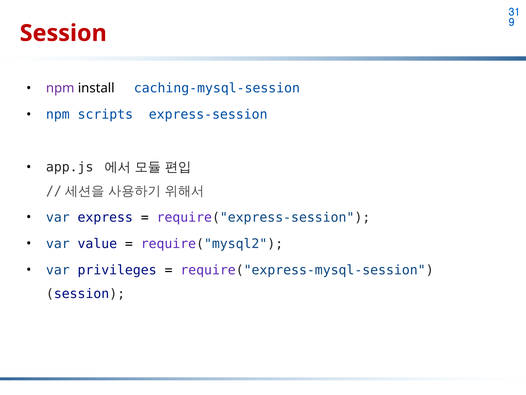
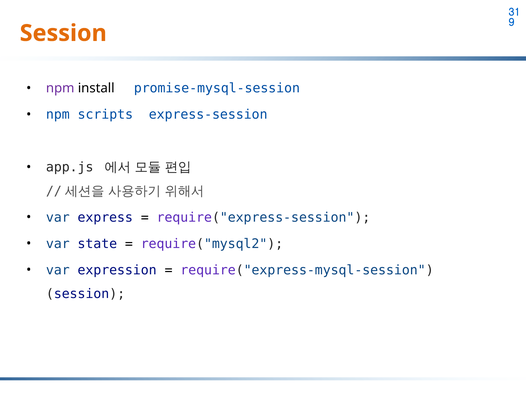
Session at (63, 33) colour: red -> orange
caching-mysql-session: caching-mysql-session -> promise-mysql-session
value: value -> state
privileges: privileges -> expression
